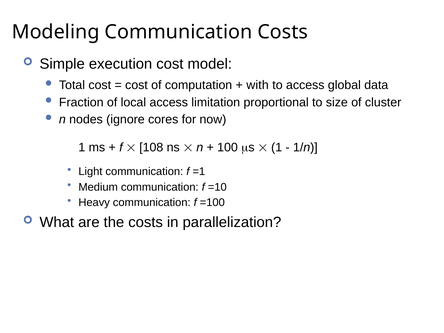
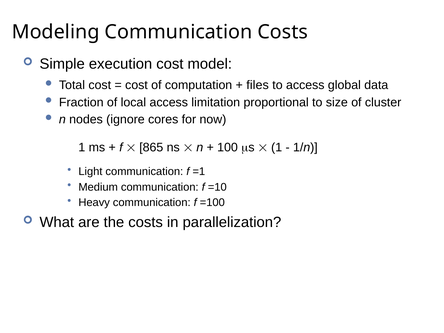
with: with -> files
108: 108 -> 865
